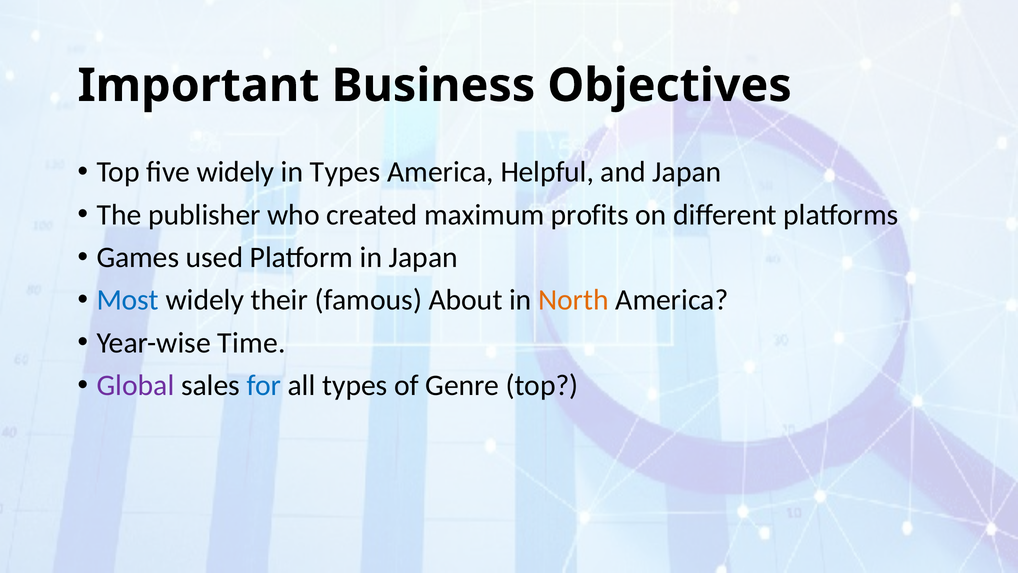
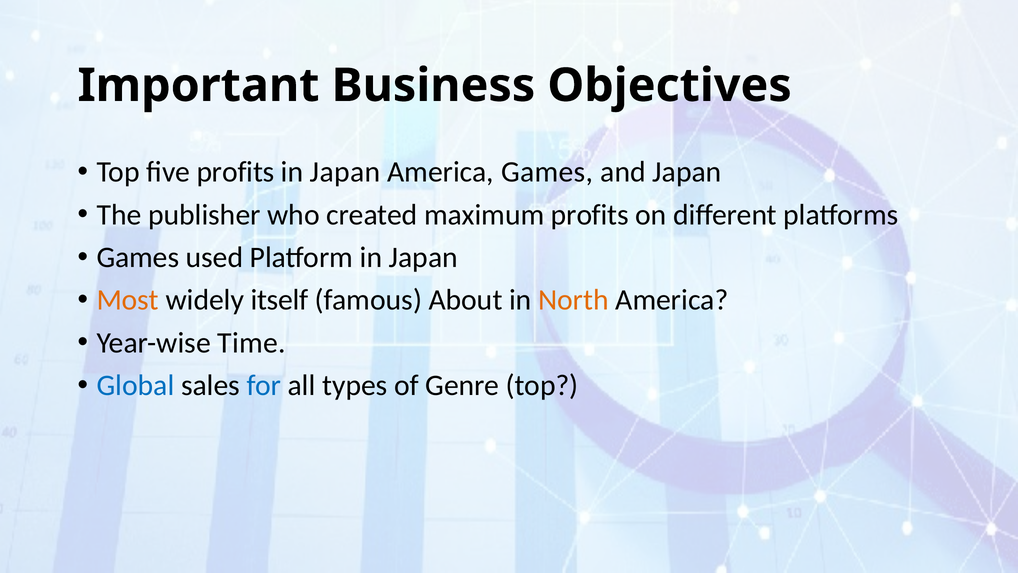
five widely: widely -> profits
Types at (345, 172): Types -> Japan
America Helpful: Helpful -> Games
Most colour: blue -> orange
their: their -> itself
Global colour: purple -> blue
